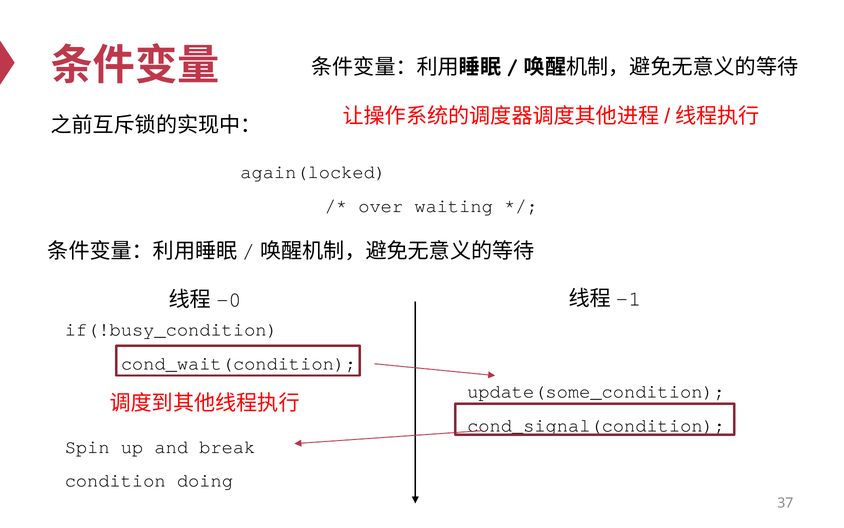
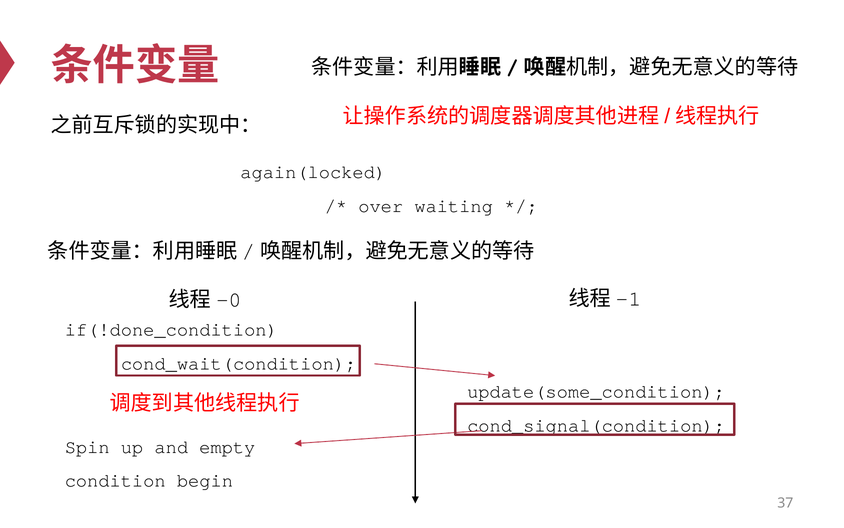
if(!busy_condition: if(!busy_condition -> if(!done_condition
break: break -> empty
doing: doing -> begin
